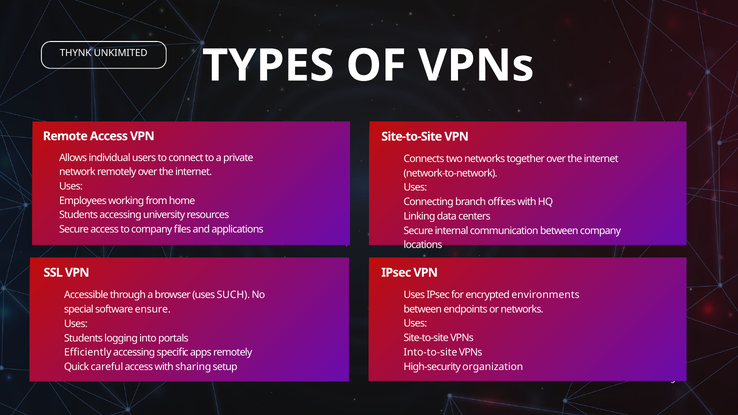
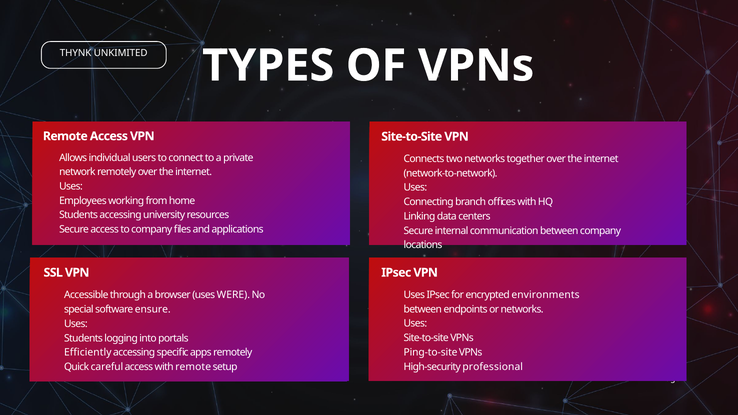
SUCH: SUCH -> WERE
Into-to-site: Into-to-site -> Ping-to-site
organization: organization -> professional
with sharing: sharing -> remote
